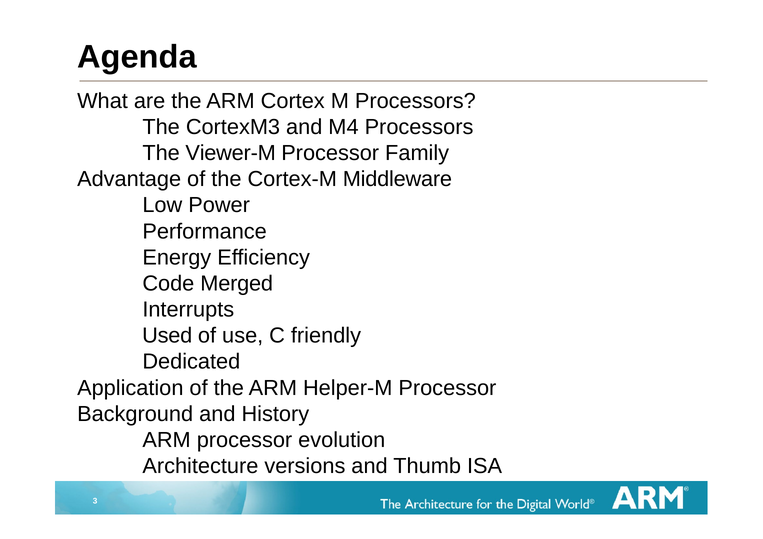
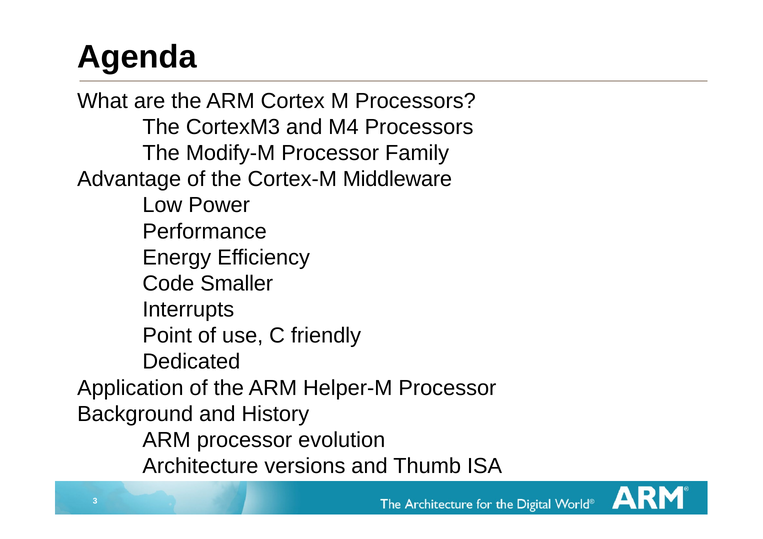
Viewer-M: Viewer-M -> Modify-M
Merged: Merged -> Smaller
Used: Used -> Point
